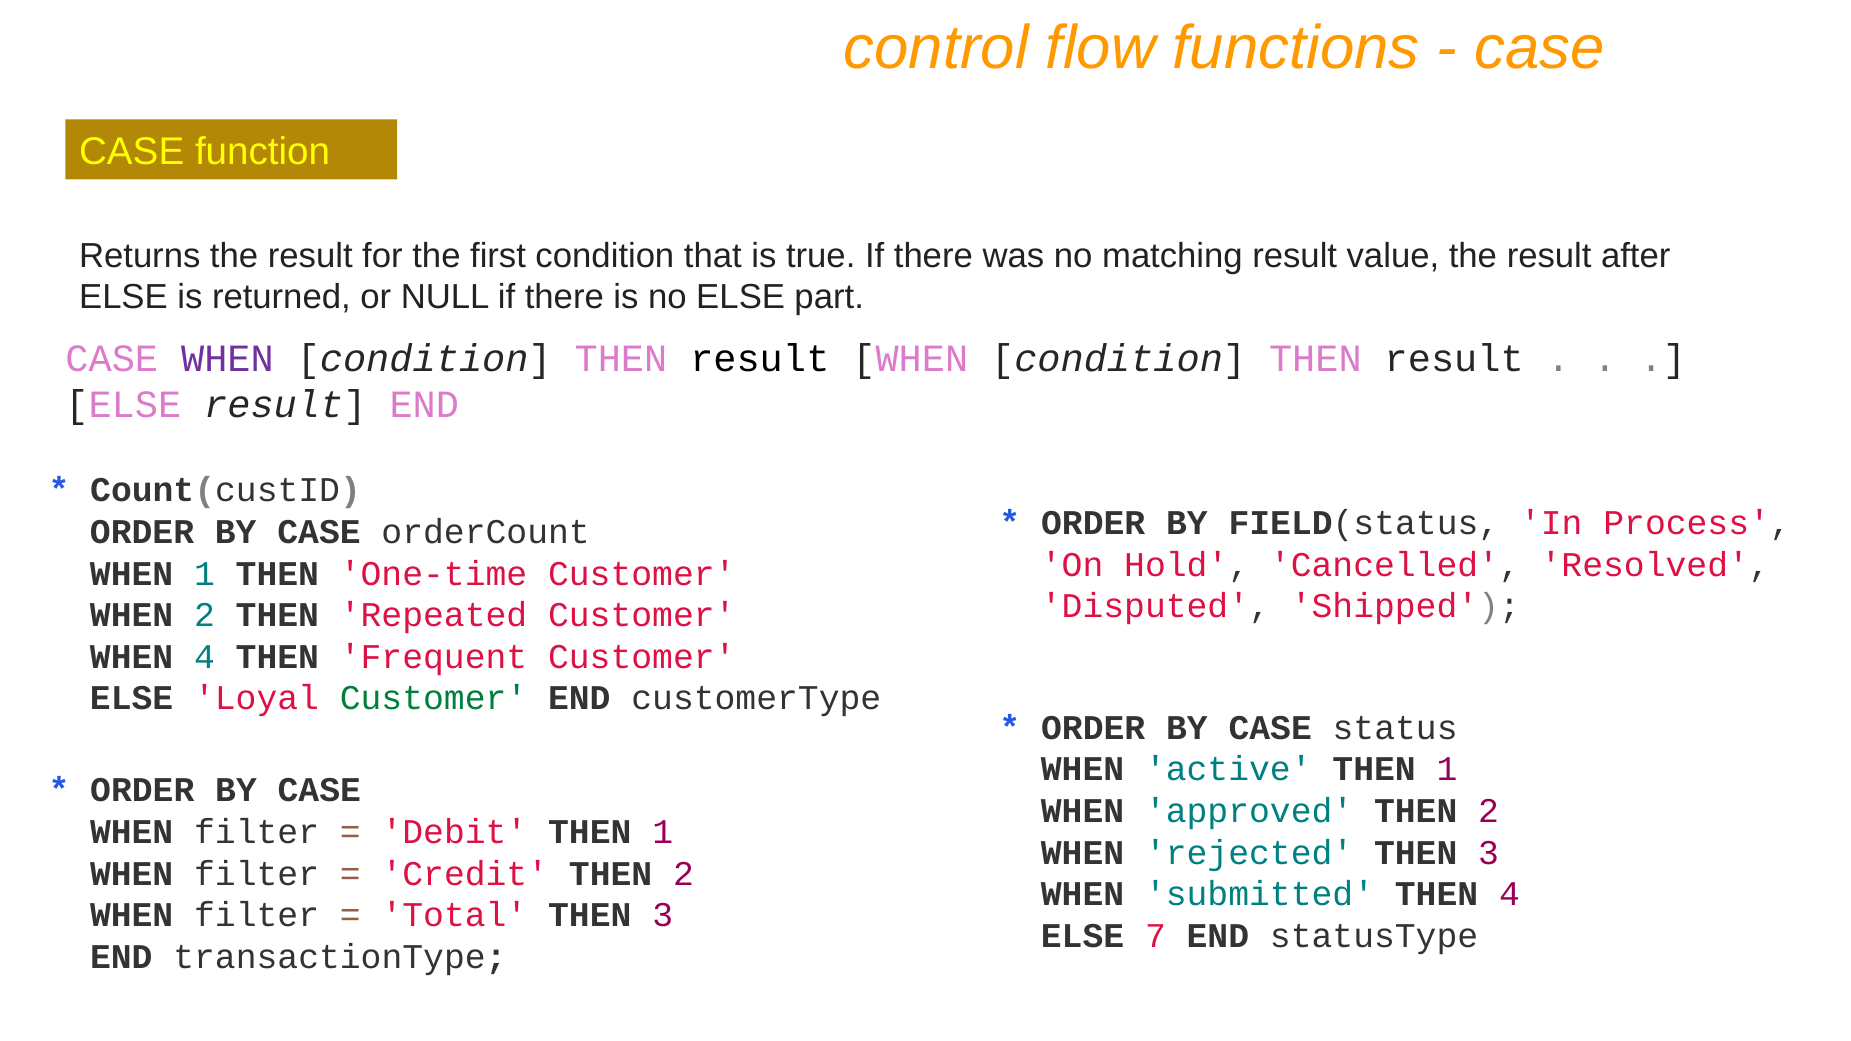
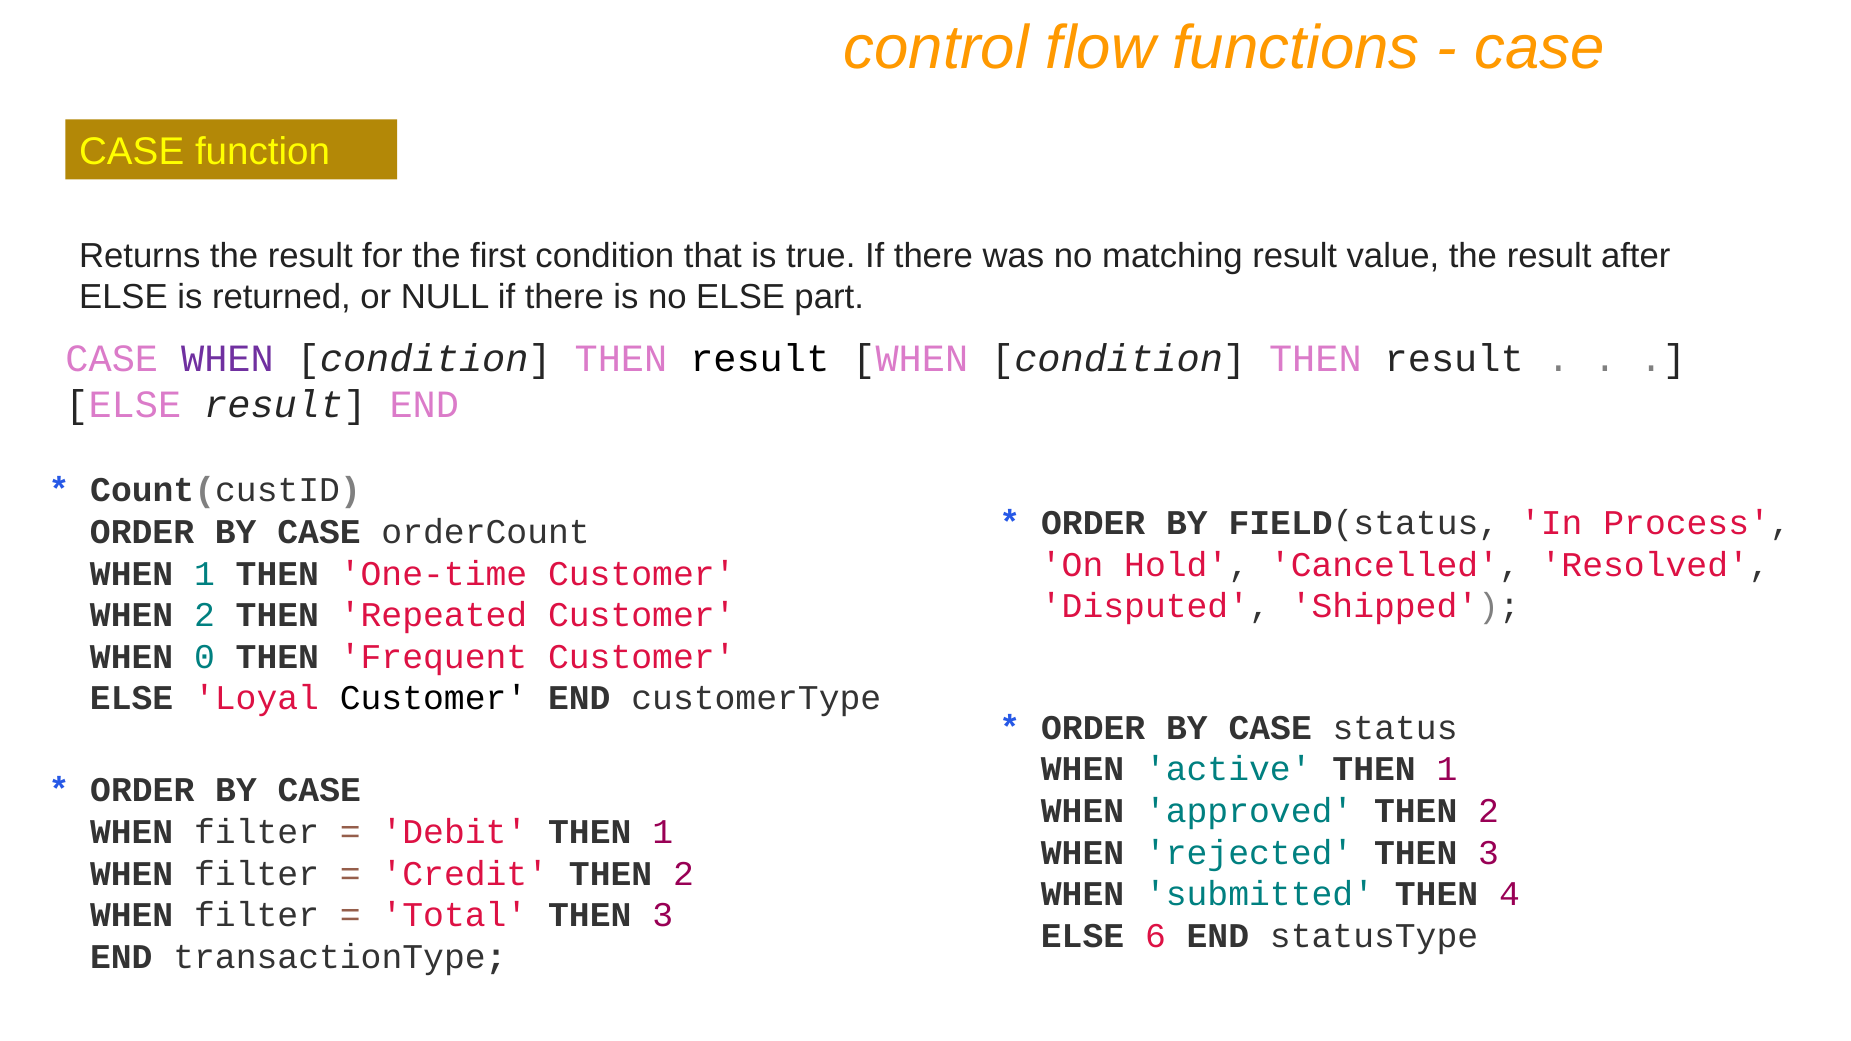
WHEN 4: 4 -> 0
Customer at (434, 699) colour: green -> black
7: 7 -> 6
